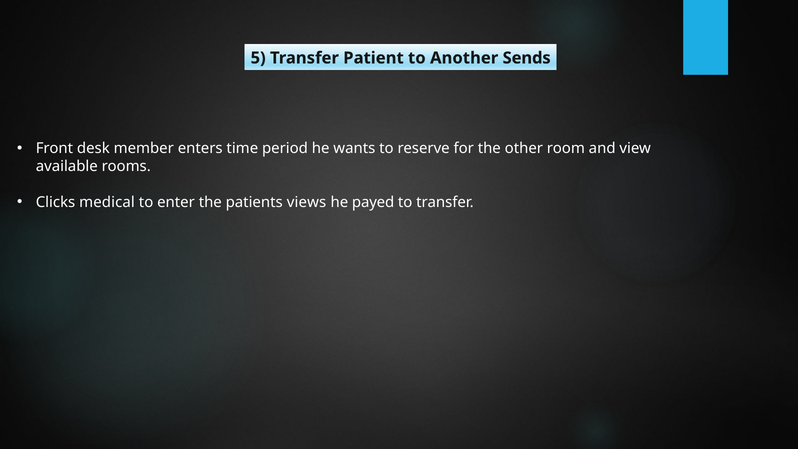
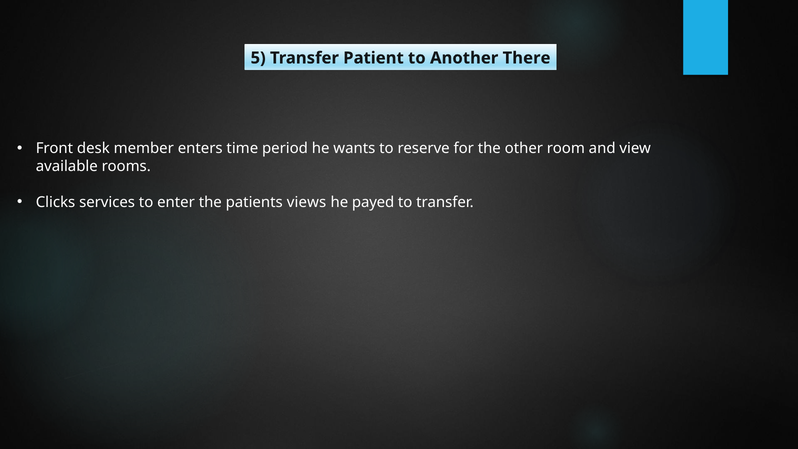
Sends: Sends -> There
medical: medical -> services
